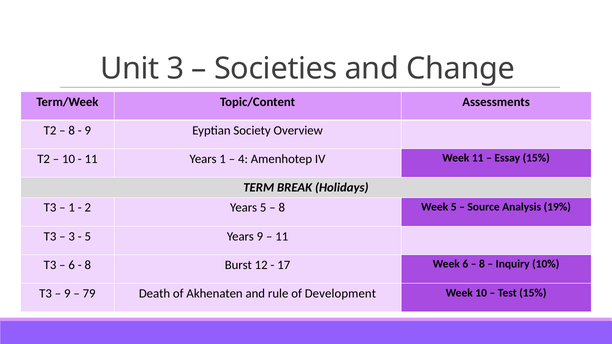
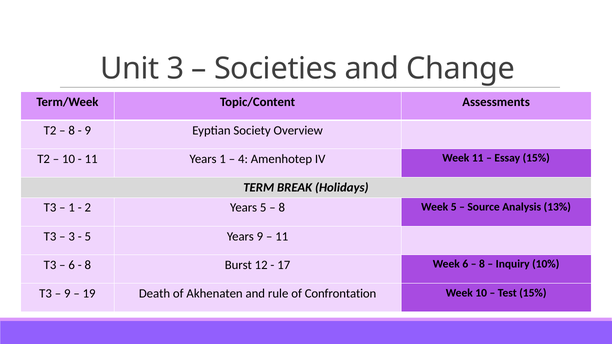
19%: 19% -> 13%
79: 79 -> 19
Development: Development -> Confrontation
